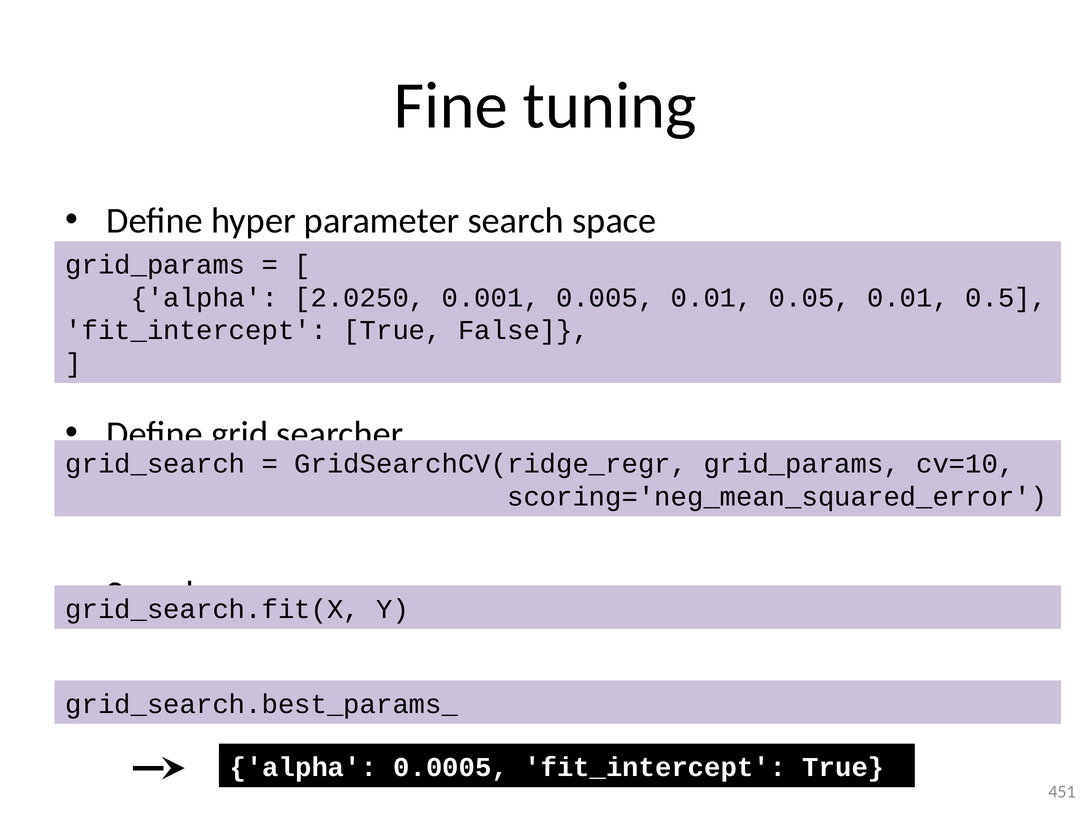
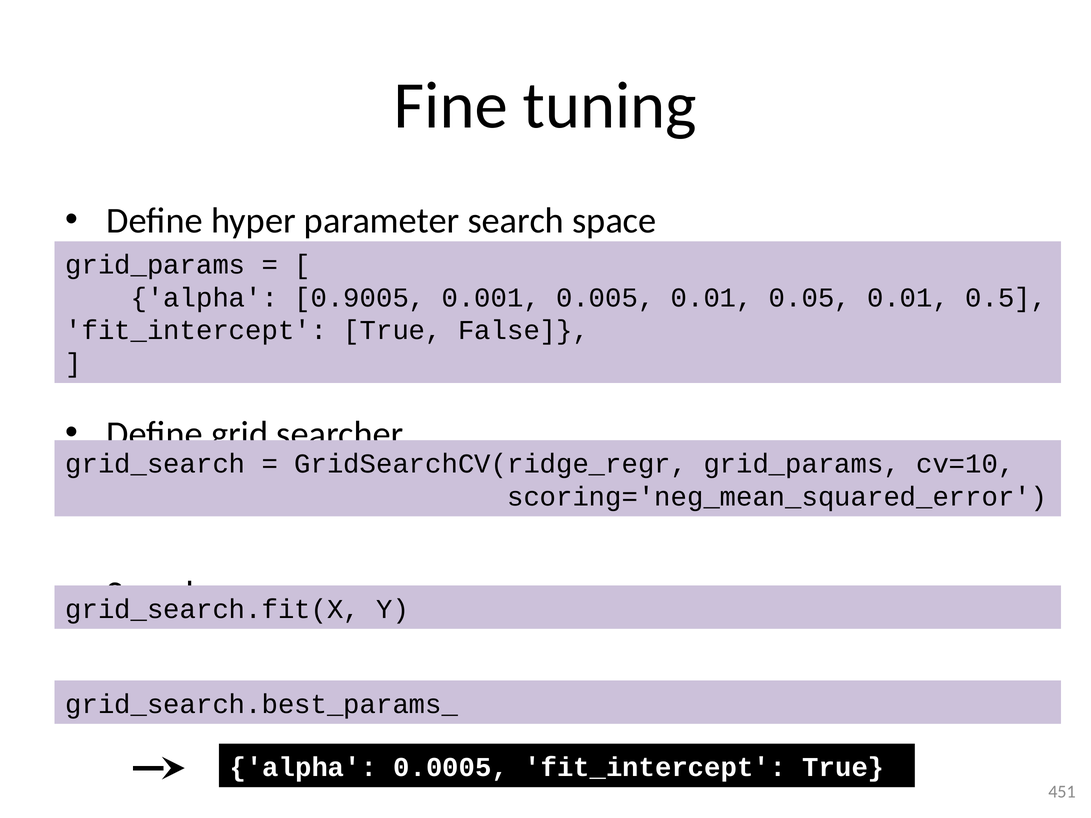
2.0250: 2.0250 -> 0.9005
